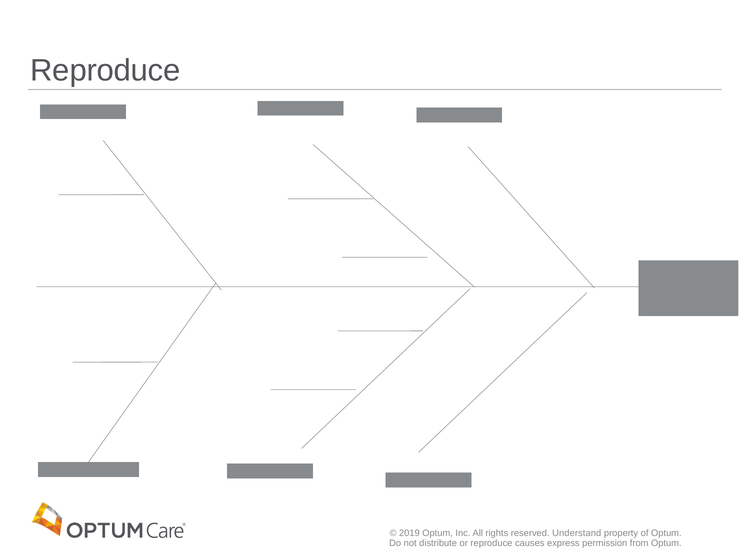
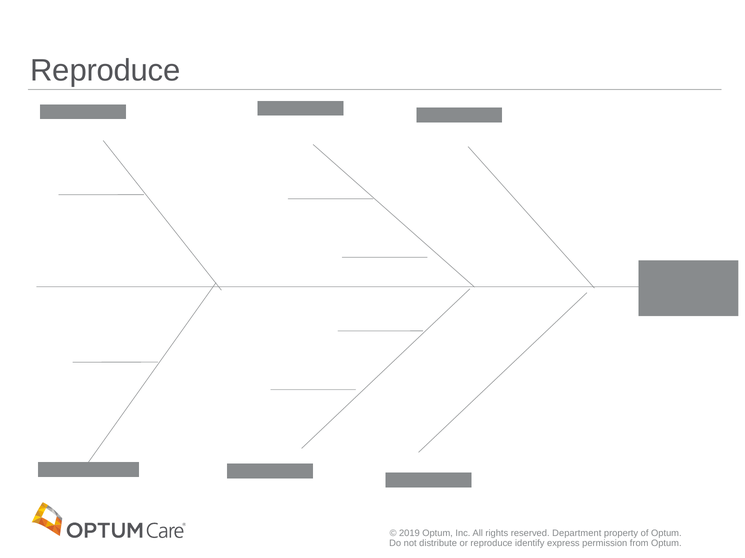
Understand: Understand -> Department
causes: causes -> identify
